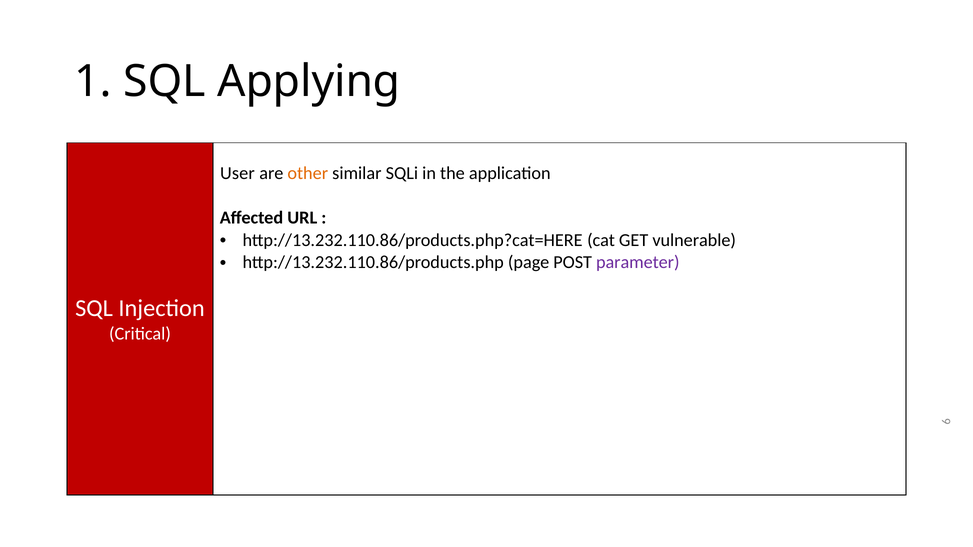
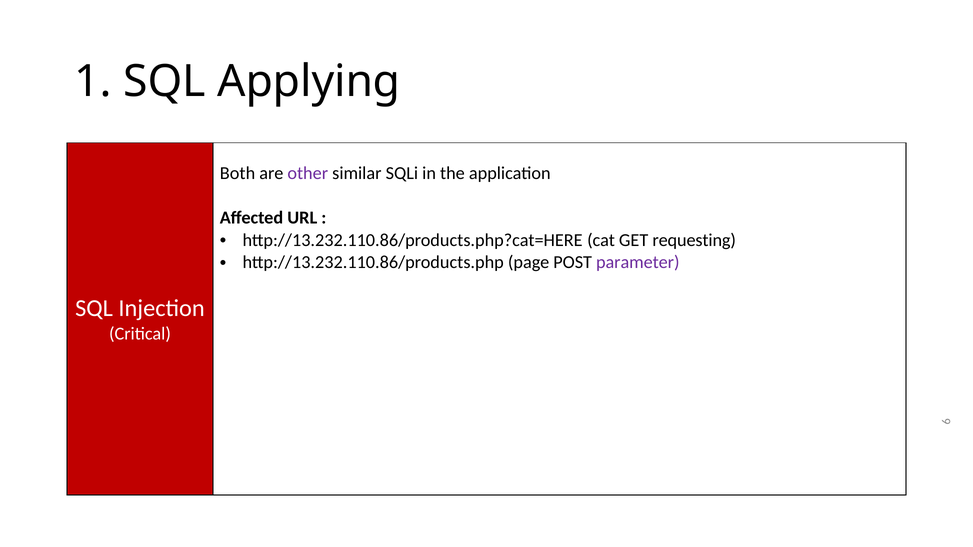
User: User -> Both
other colour: orange -> purple
vulnerable: vulnerable -> requesting
